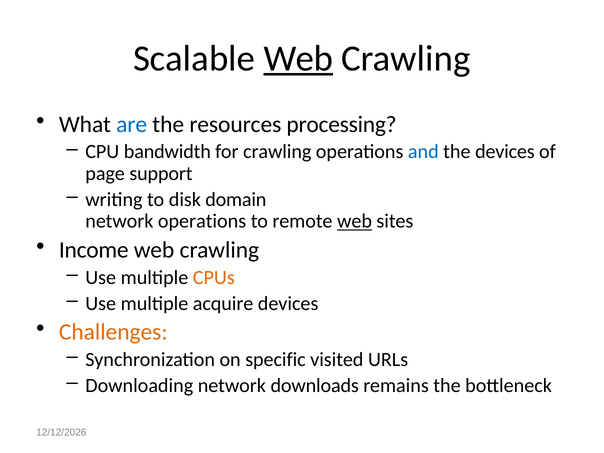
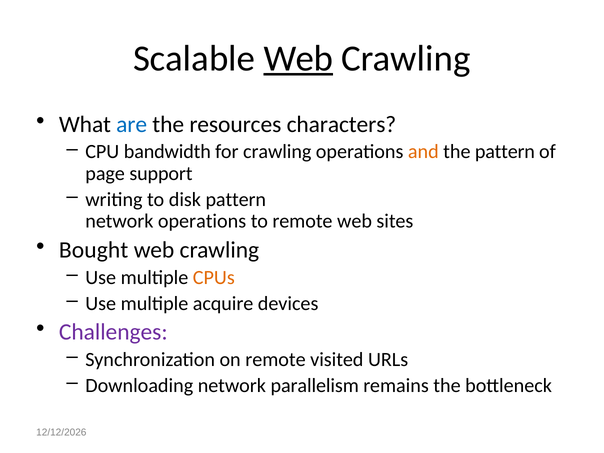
processing: processing -> characters
and colour: blue -> orange
the devices: devices -> pattern
disk domain: domain -> pattern
web at (355, 221) underline: present -> none
Income: Income -> Bought
Challenges colour: orange -> purple
on specific: specific -> remote
downloads: downloads -> parallelism
